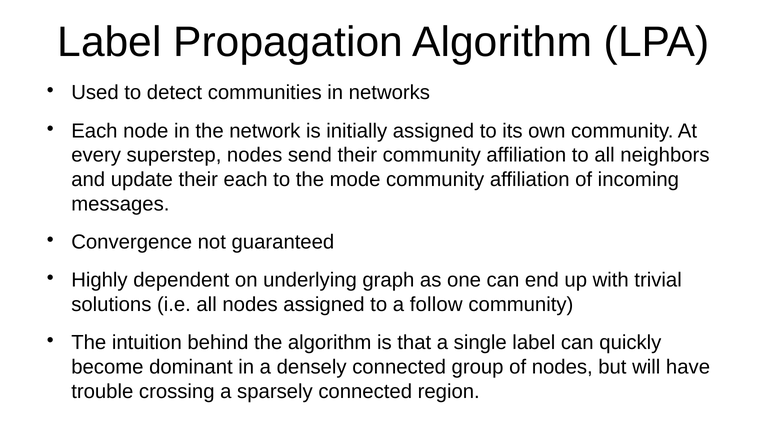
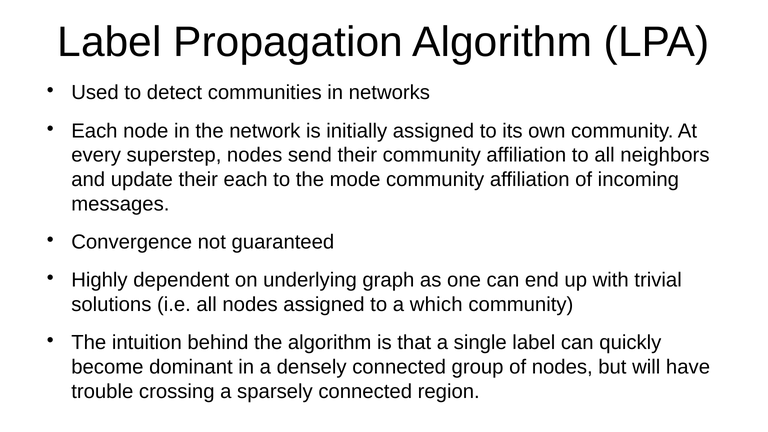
follow: follow -> which
